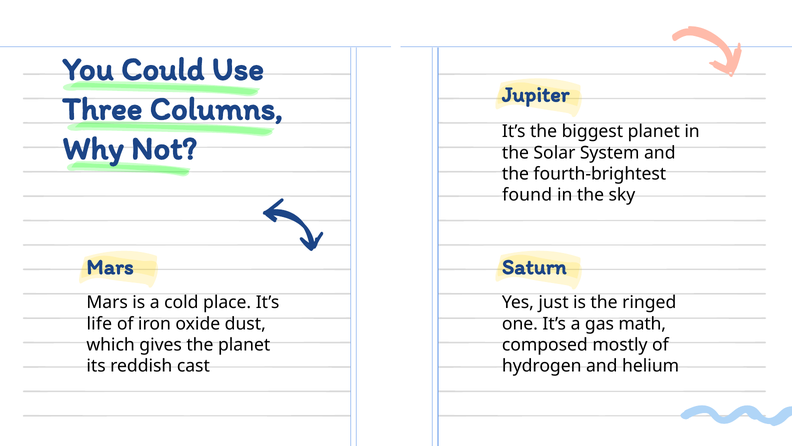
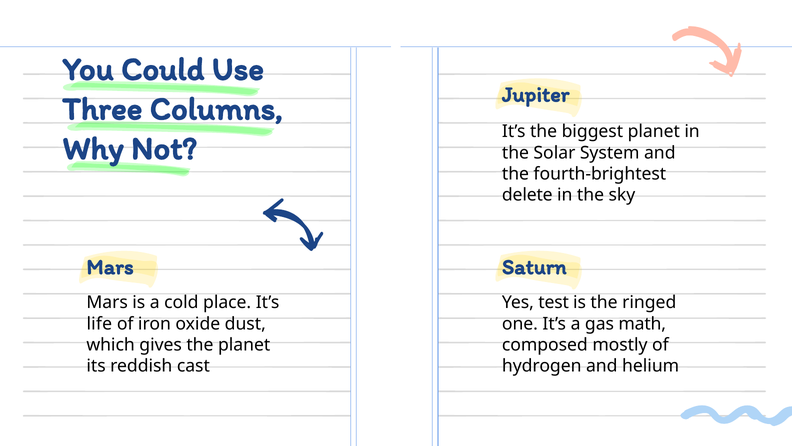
found: found -> delete
just: just -> test
